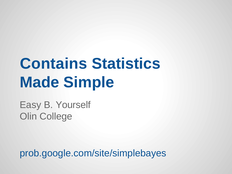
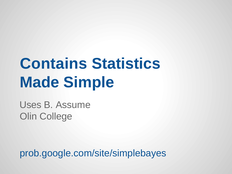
Easy: Easy -> Uses
Yourself: Yourself -> Assume
